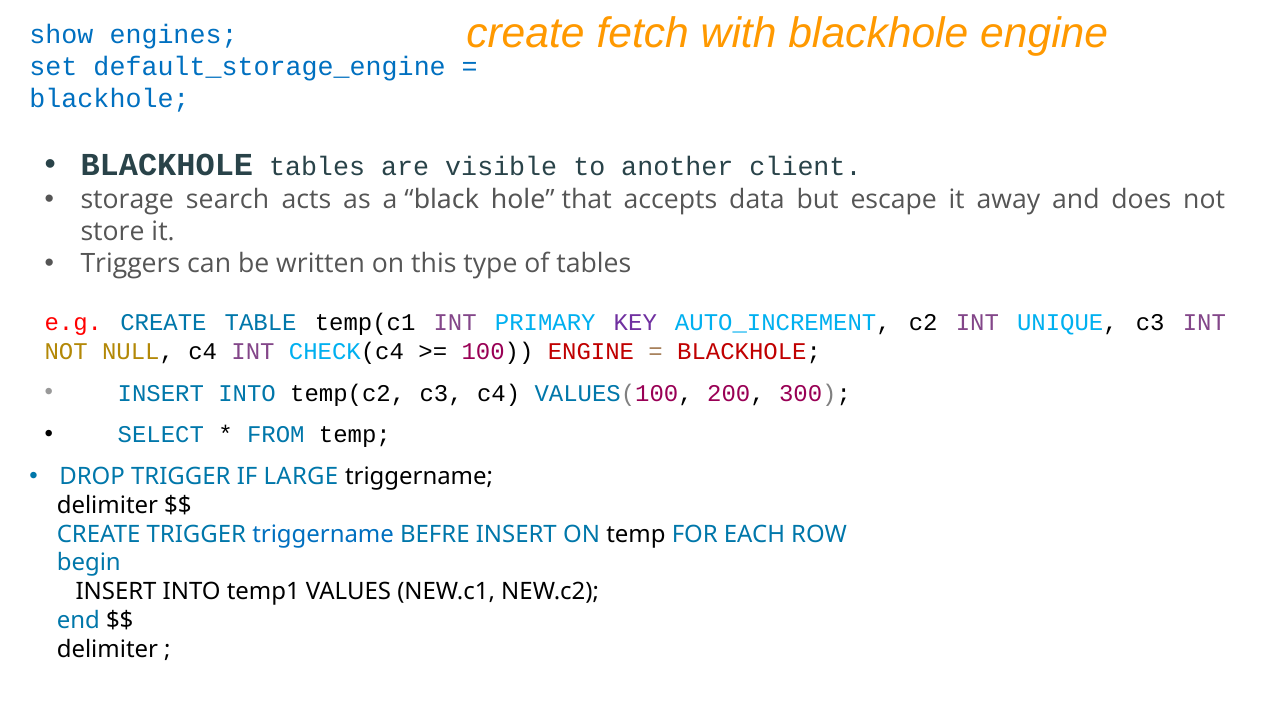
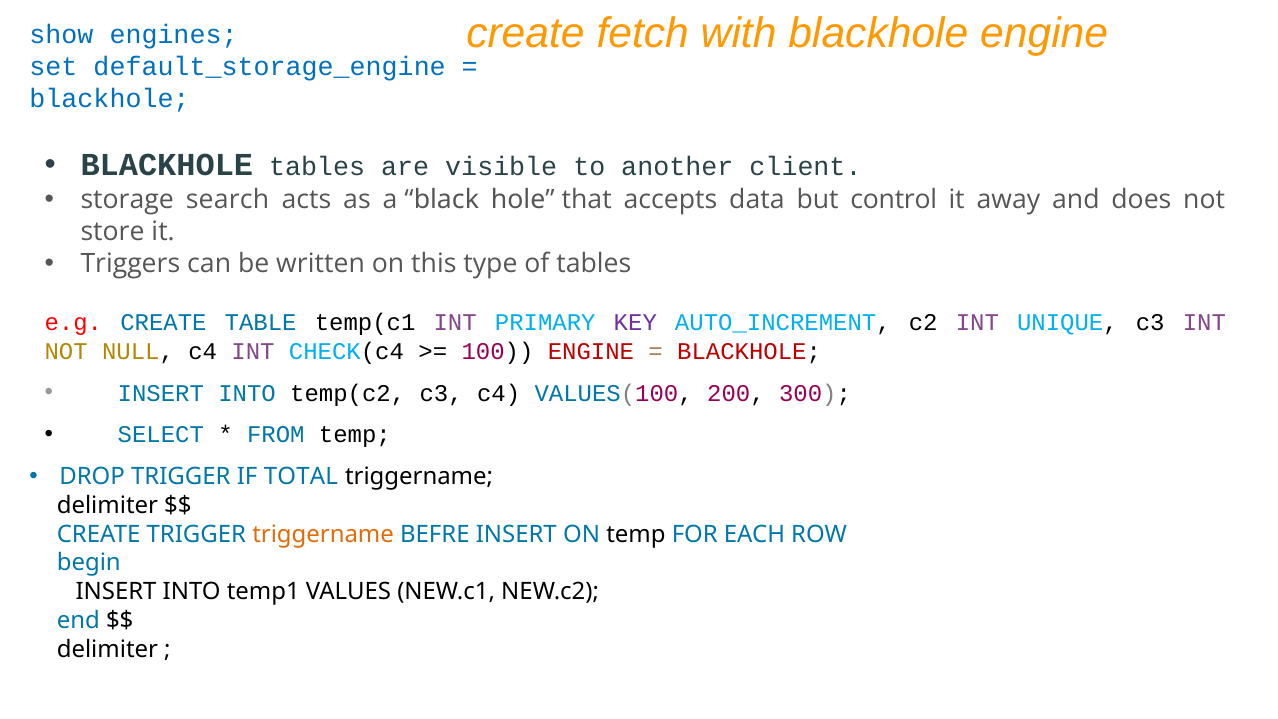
escape: escape -> control
LARGE: LARGE -> TOTAL
triggername at (323, 534) colour: blue -> orange
